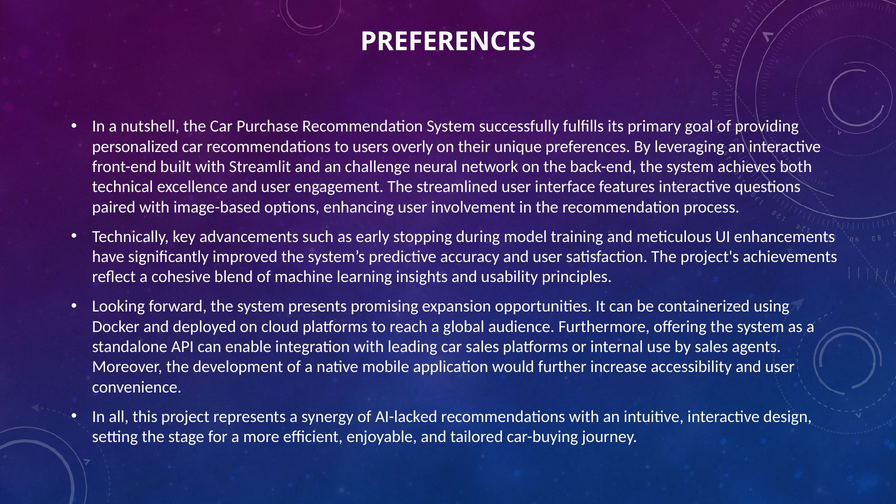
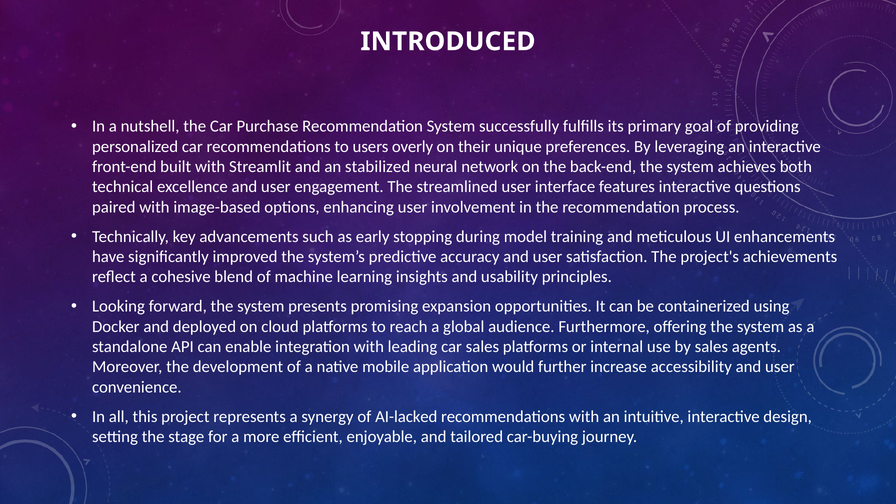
PREFERENCES at (448, 42): PREFERENCES -> INTRODUCED
challenge: challenge -> stabilized
